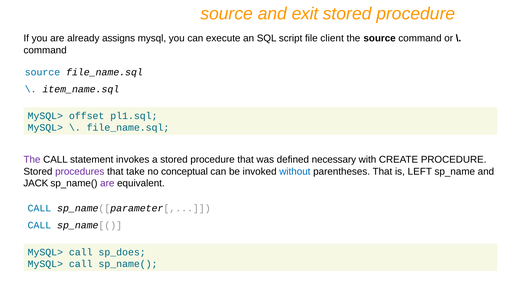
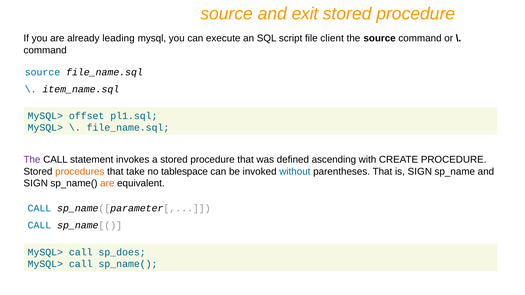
assigns: assigns -> leading
necessary: necessary -> ascending
procedures colour: purple -> orange
conceptual: conceptual -> tablespace
is LEFT: LEFT -> SIGN
JACK at (36, 183): JACK -> SIGN
are at (107, 183) colour: purple -> orange
